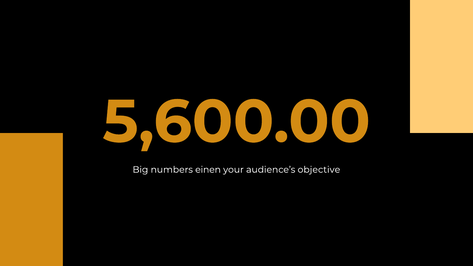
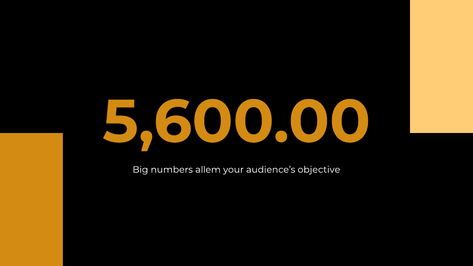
einen: einen -> allem
